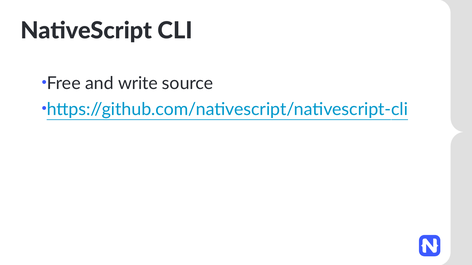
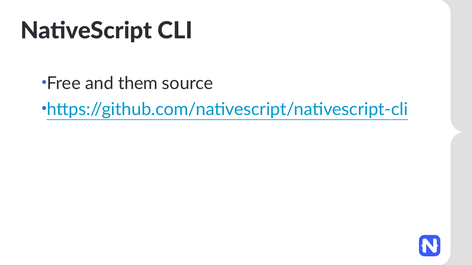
write: write -> them
